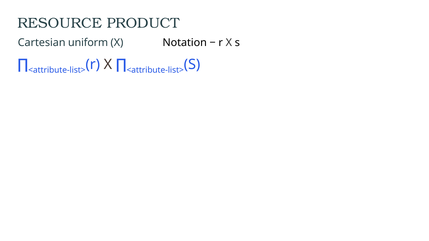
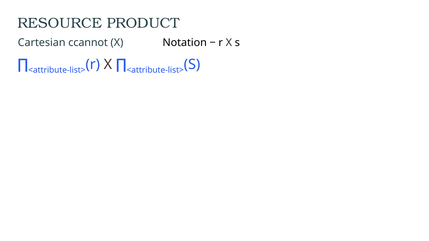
uniform: uniform -> ccannot
